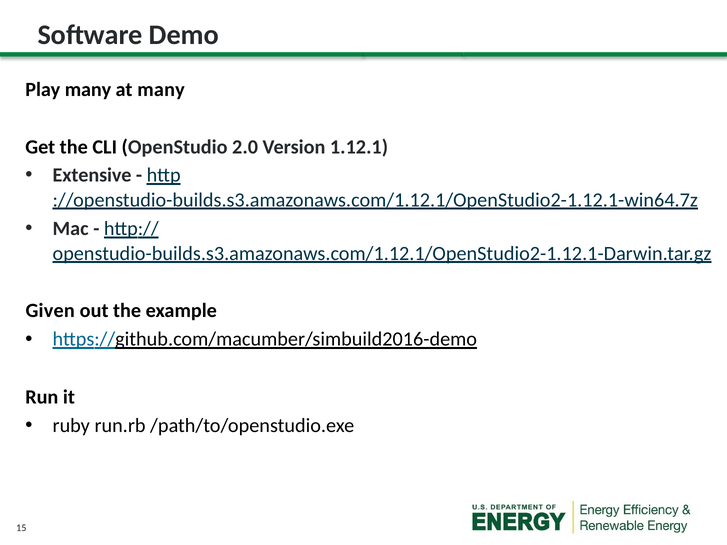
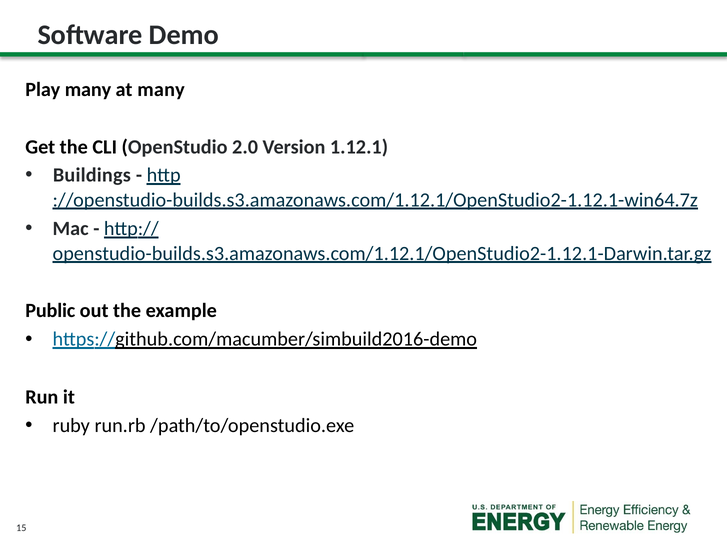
Extensive: Extensive -> Buildings
Given: Given -> Public
